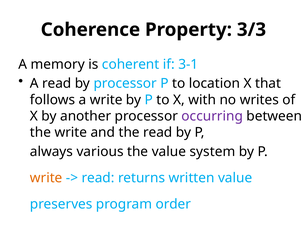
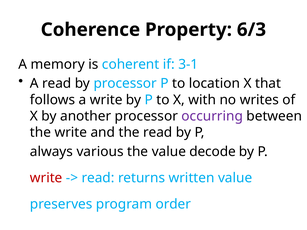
3/3: 3/3 -> 6/3
system: system -> decode
write at (46, 178) colour: orange -> red
